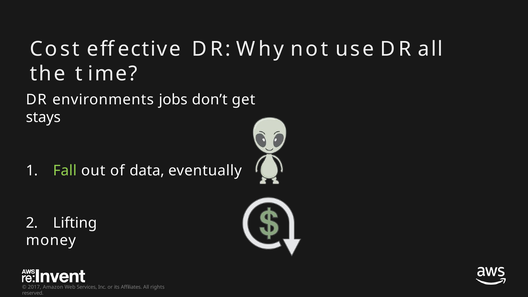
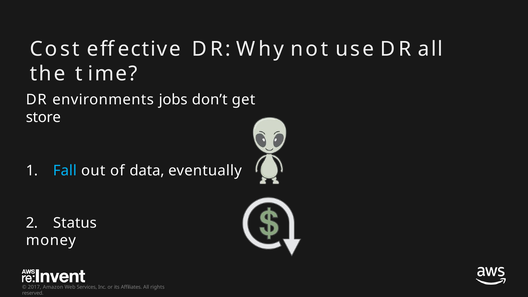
stays: stays -> store
Fall colour: light green -> light blue
Lifting: Lifting -> Status
